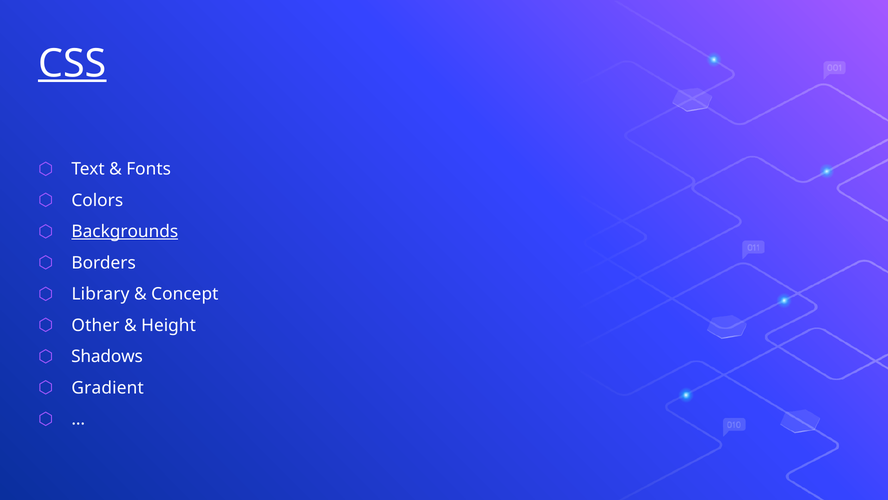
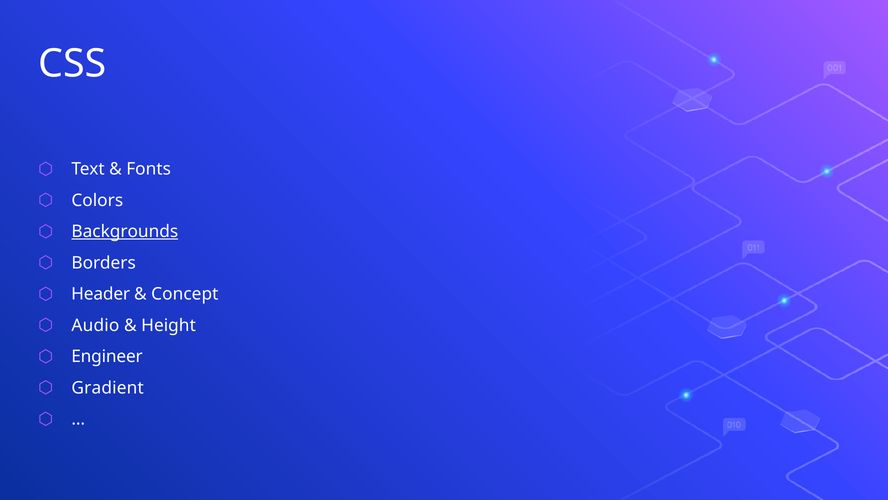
CSS underline: present -> none
Library: Library -> Header
Other: Other -> Audio
Shadows: Shadows -> Engineer
